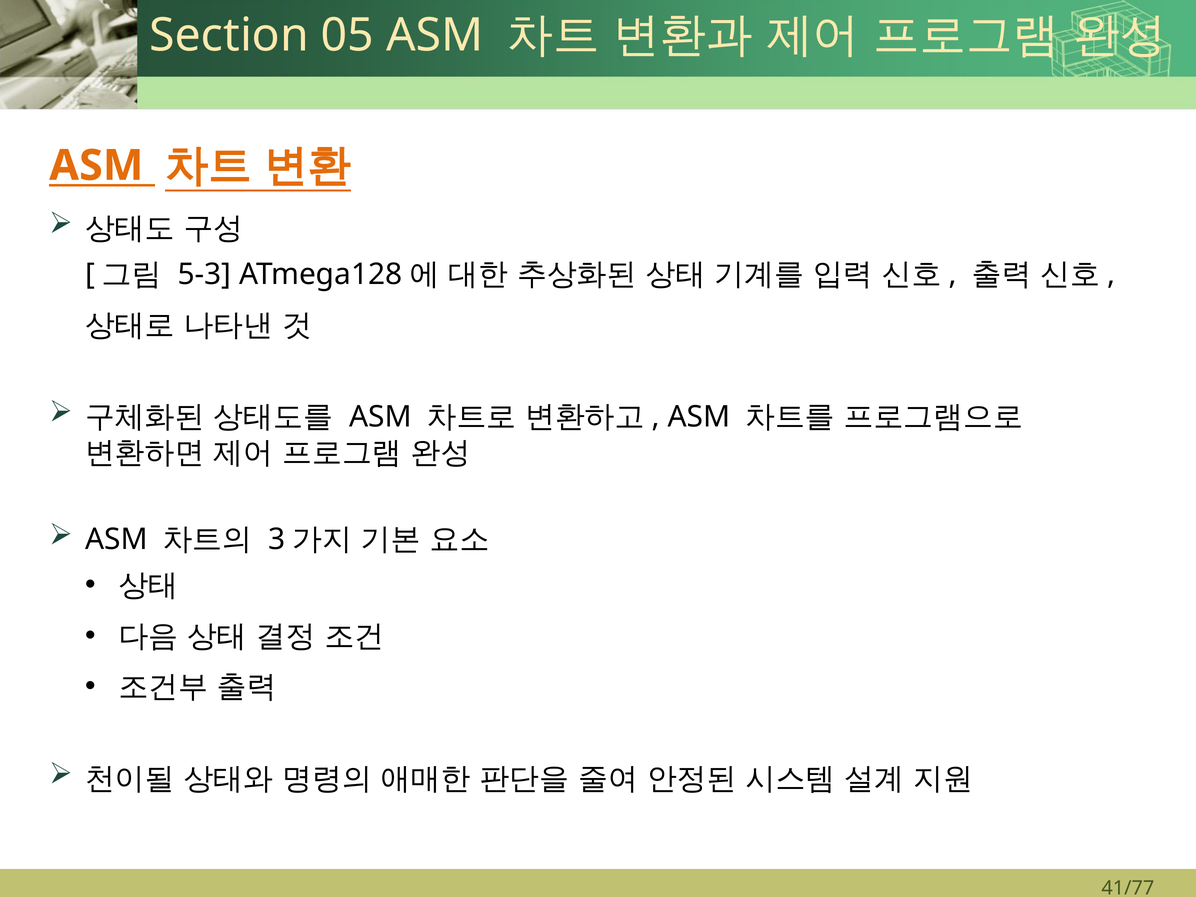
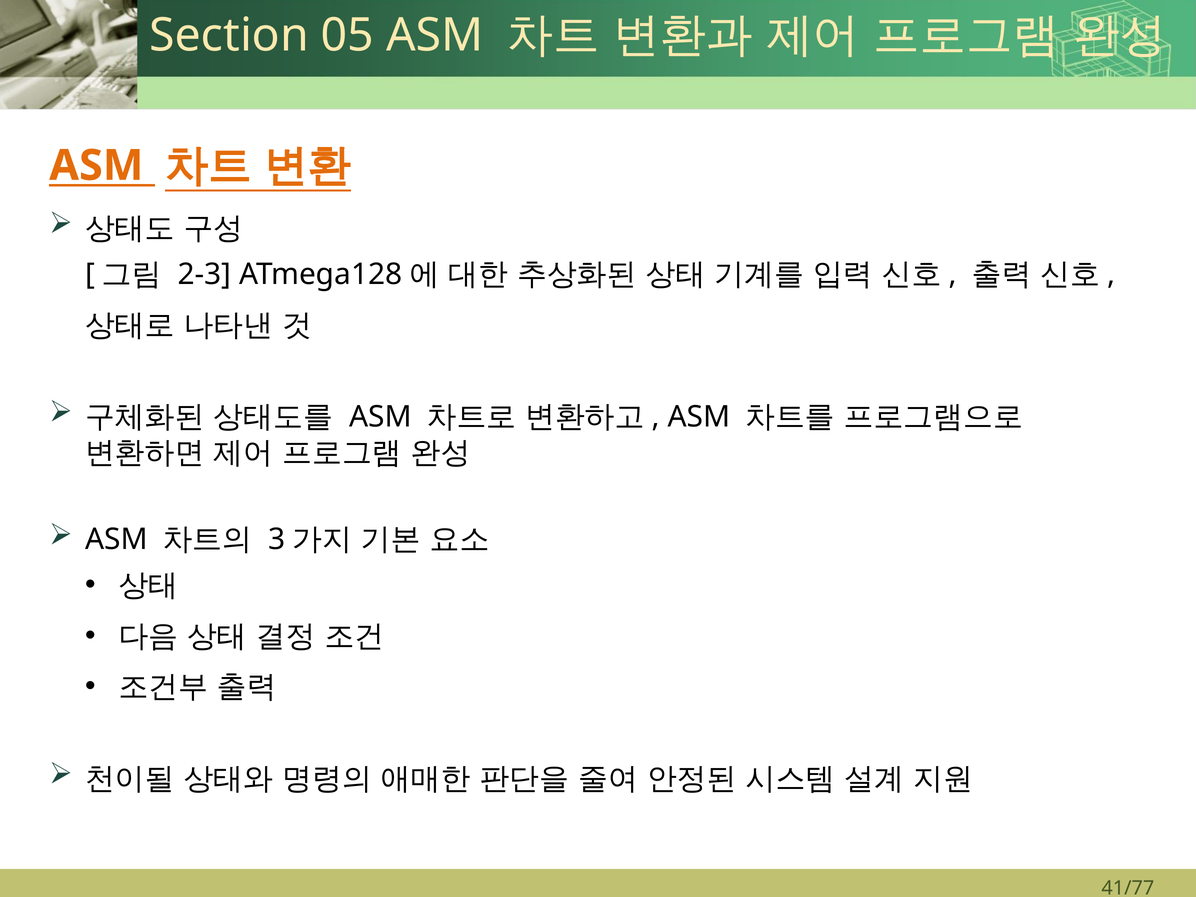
5-3: 5-3 -> 2-3
